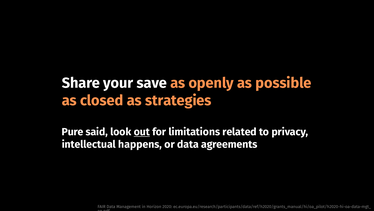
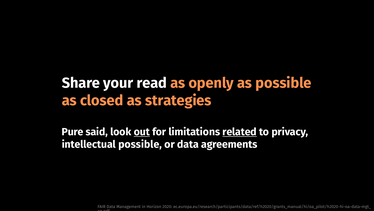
save: save -> read
related underline: none -> present
intellectual happens: happens -> possible
